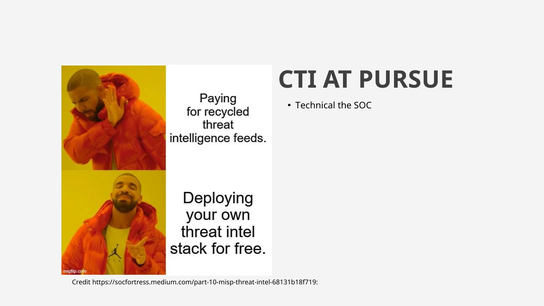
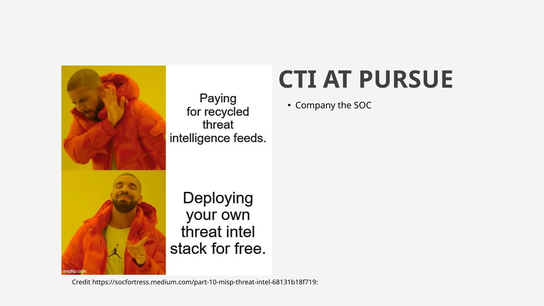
Technical: Technical -> Company
